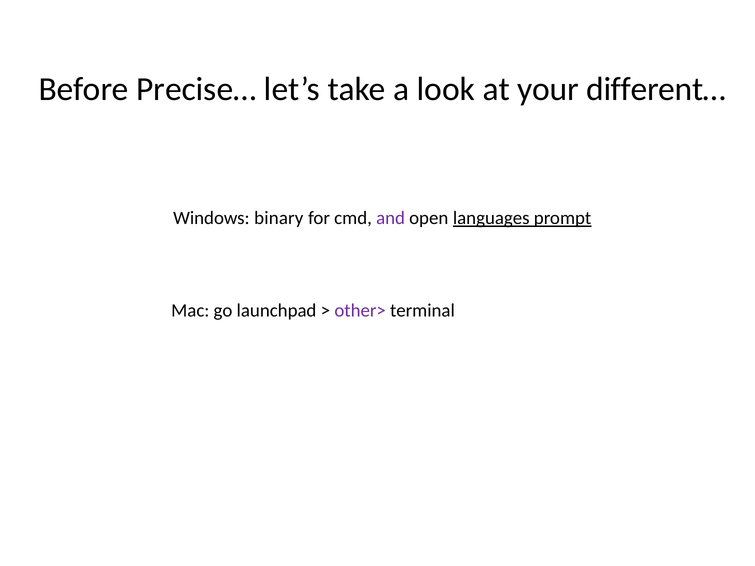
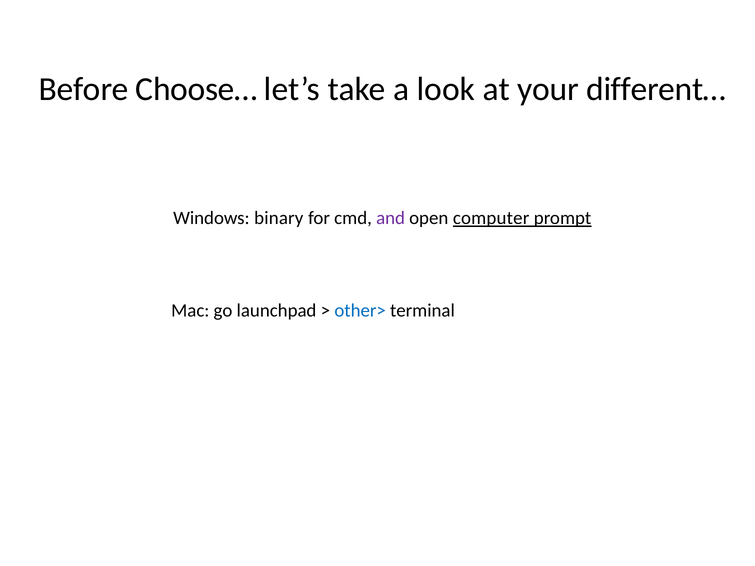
Precise…: Precise… -> Choose…
languages: languages -> computer
other> colour: purple -> blue
